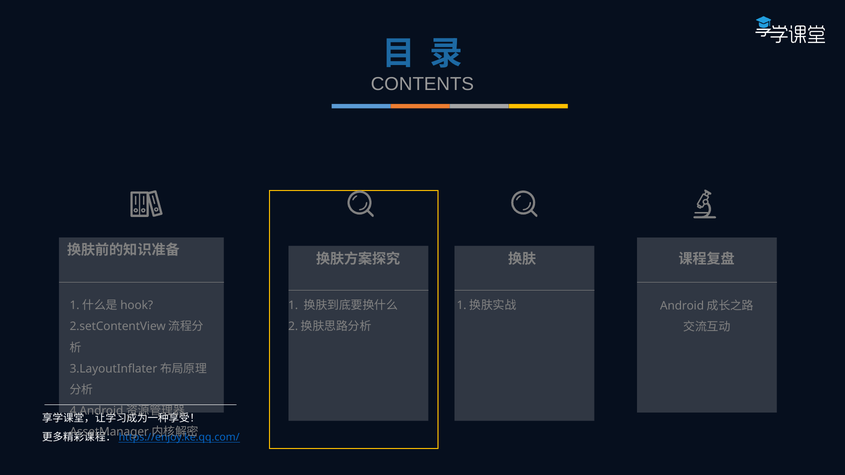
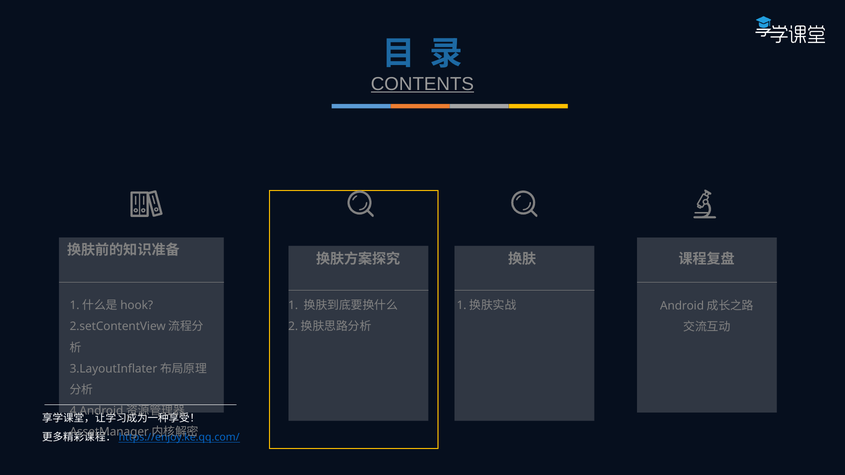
CONTENTS underline: none -> present
